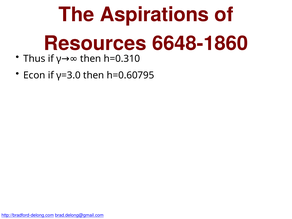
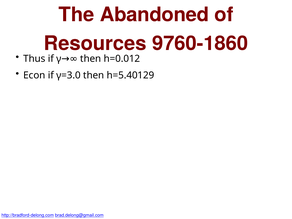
Aspirations: Aspirations -> Abandoned
6648-1860: 6648-1860 -> 9760-1860
h=0.310: h=0.310 -> h=0.012
h=0.60795: h=0.60795 -> h=5.40129
